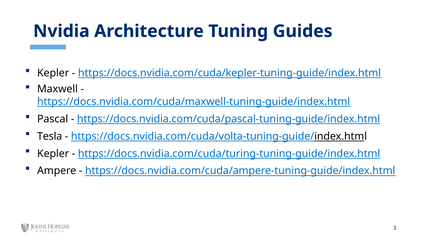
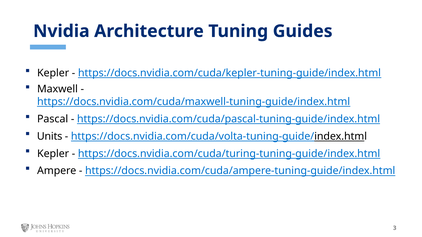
Tesla: Tesla -> Units
